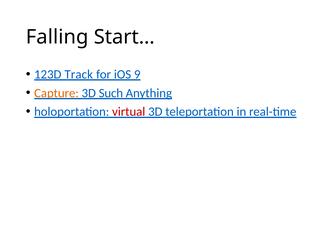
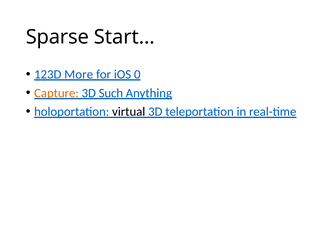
Falling: Falling -> Sparse
Track: Track -> More
9: 9 -> 0
virtual colour: red -> black
